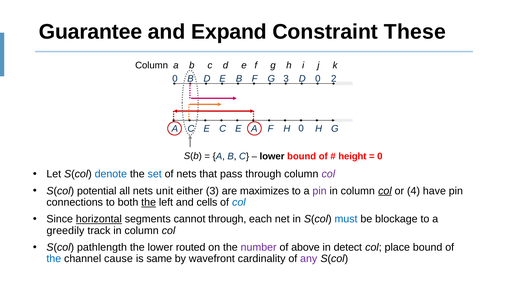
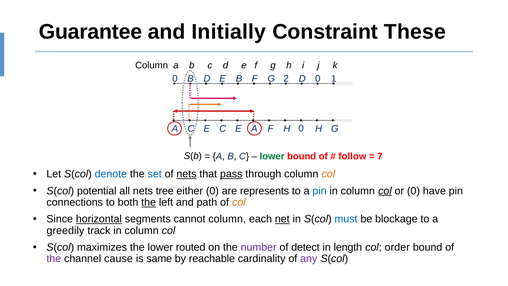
Expand: Expand -> Initially
F 3: 3 -> 2
2: 2 -> 1
lower at (272, 156) colour: black -> green
height: height -> follow
0 at (380, 156): 0 -> 7
nets at (186, 174) underline: none -> present
pass underline: none -> present
col at (328, 174) colour: purple -> orange
unit: unit -> tree
either 3: 3 -> 0
maximizes: maximizes -> represents
pin at (320, 191) colour: purple -> blue
or 4: 4 -> 0
cells: cells -> path
col at (239, 202) colour: blue -> orange
cannot through: through -> column
net underline: none -> present
pathlength: pathlength -> maximizes
above: above -> detect
detect: detect -> length
place: place -> order
the at (54, 259) colour: blue -> purple
wavefront: wavefront -> reachable
